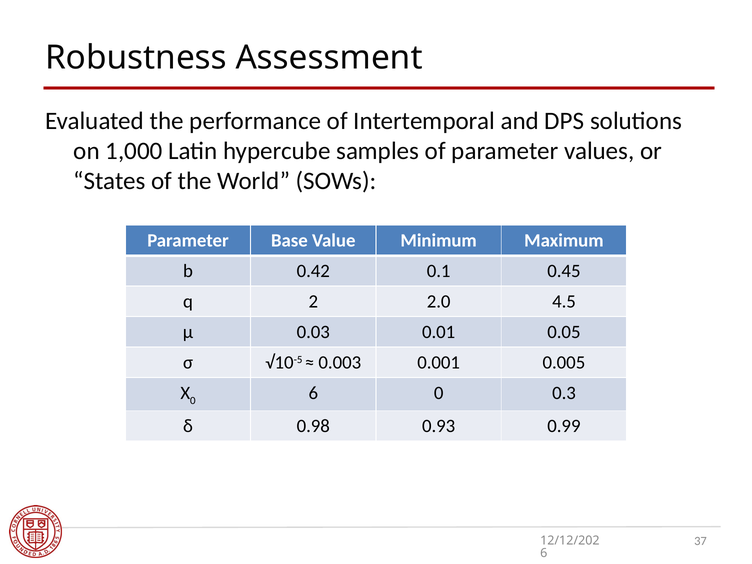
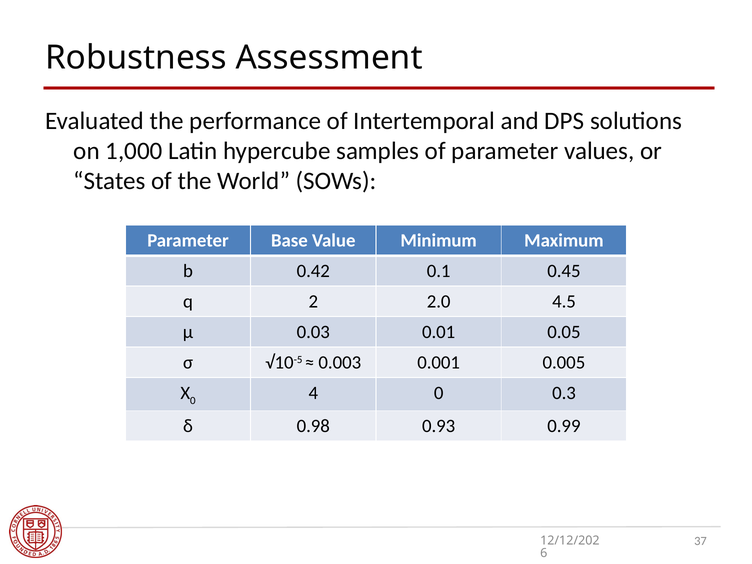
0 6: 6 -> 4
